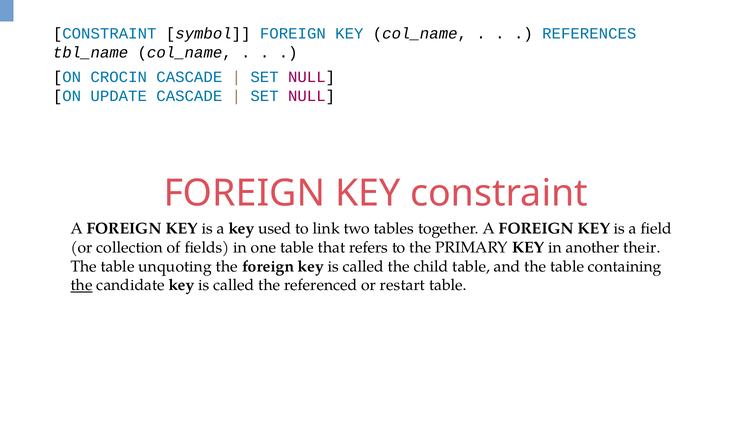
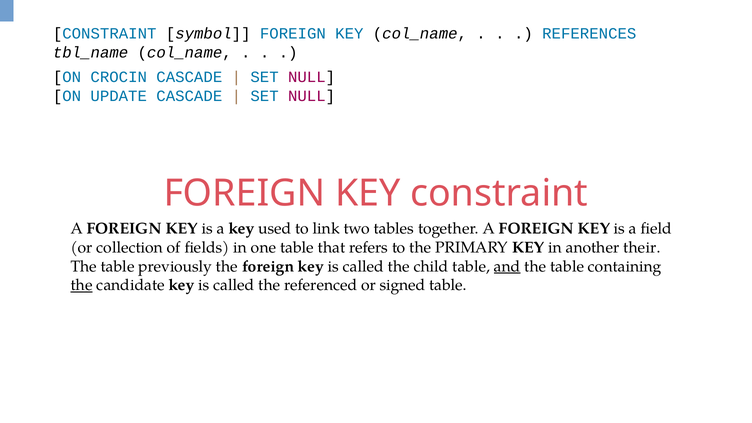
unquoting: unquoting -> previously
and underline: none -> present
restart: restart -> signed
